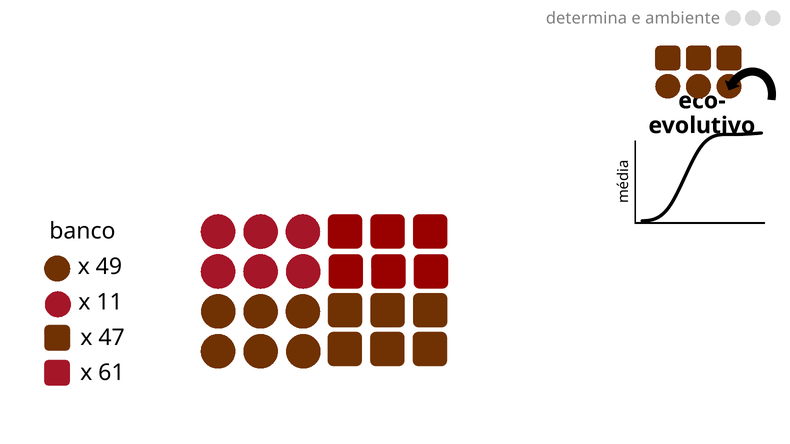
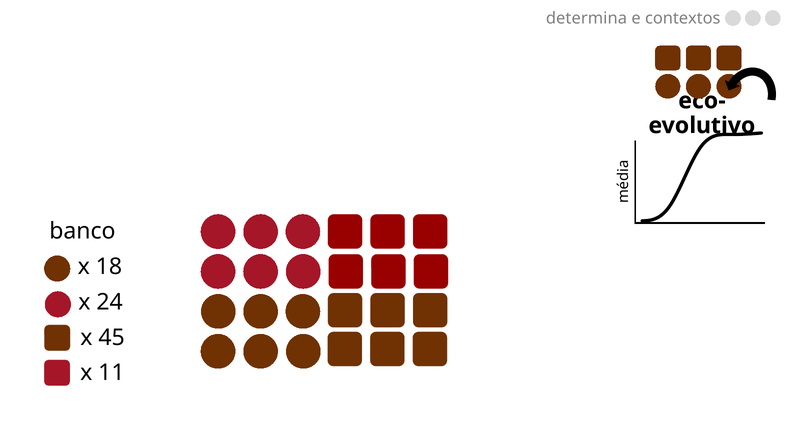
ambiente: ambiente -> contextos
49: 49 -> 18
11: 11 -> 24
47: 47 -> 45
61: 61 -> 11
